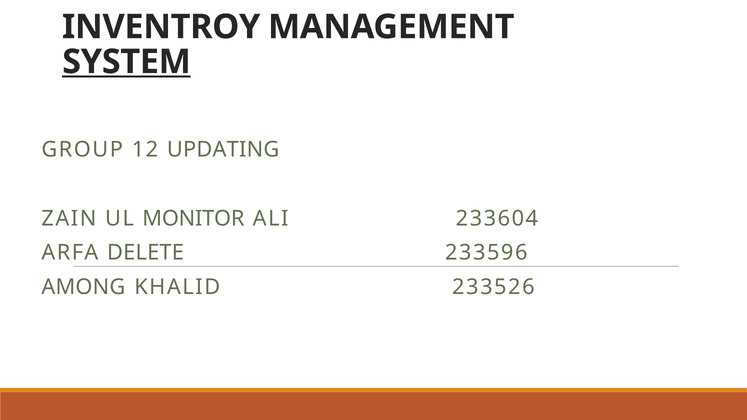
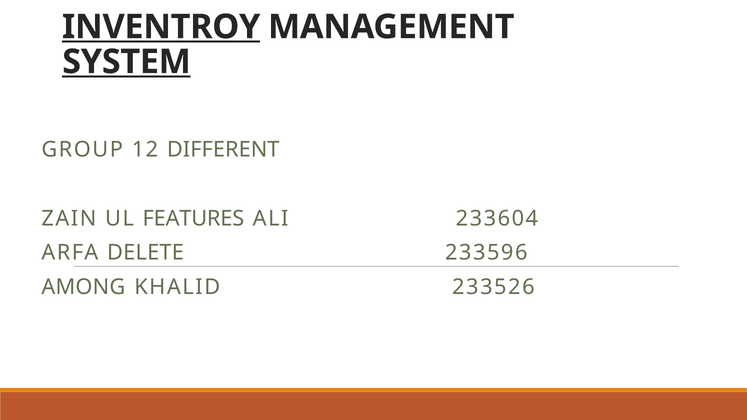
INVENTROY underline: none -> present
UPDATING: UPDATING -> DIFFERENT
MONITOR: MONITOR -> FEATURES
